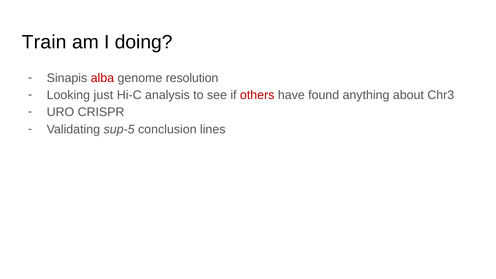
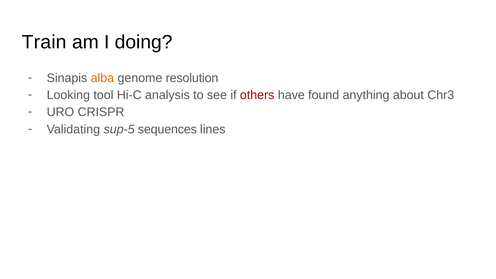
alba colour: red -> orange
just: just -> tool
conclusion: conclusion -> sequences
